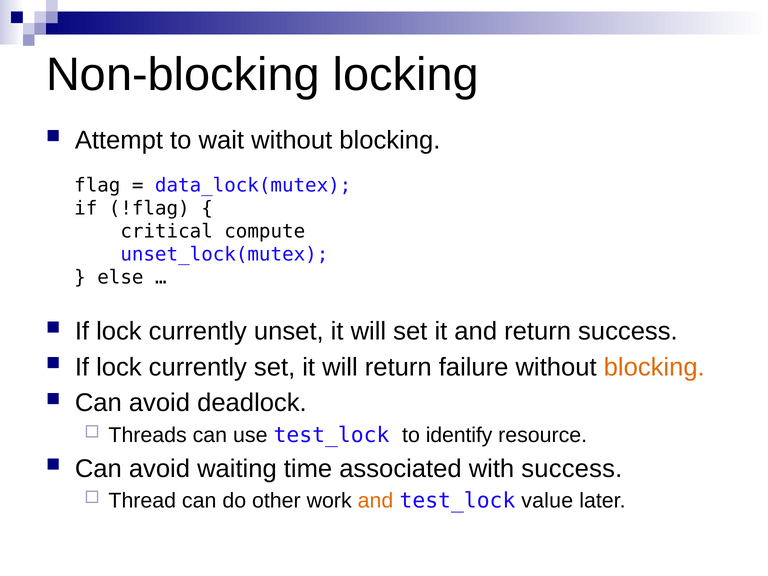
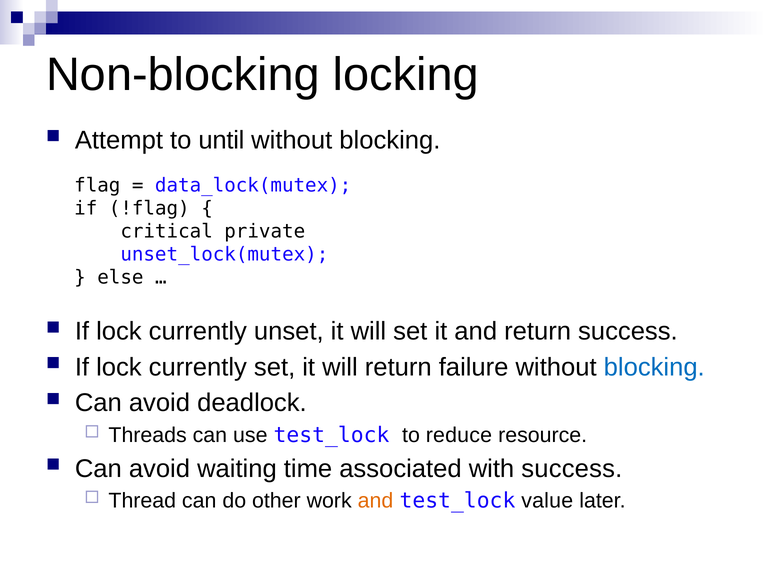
wait: wait -> until
compute: compute -> private
blocking at (654, 367) colour: orange -> blue
identify: identify -> reduce
